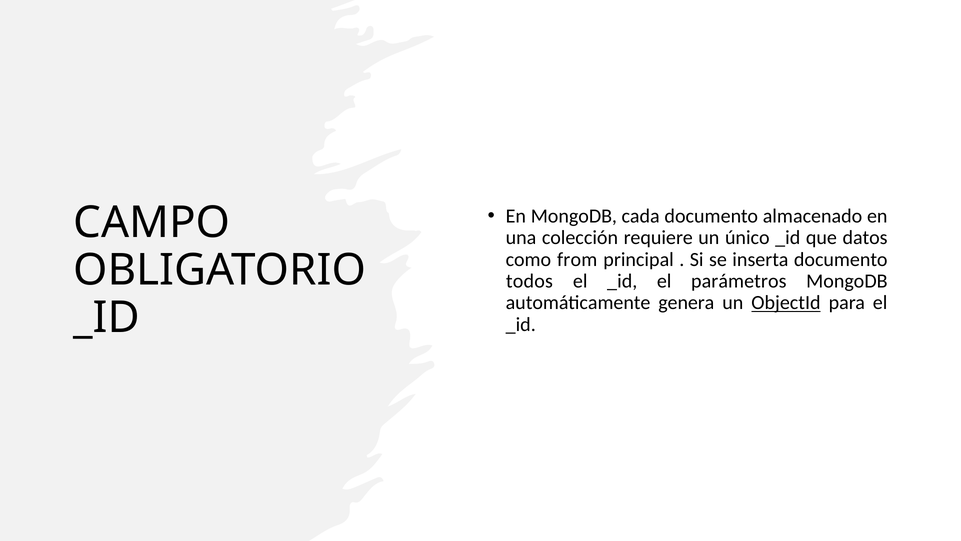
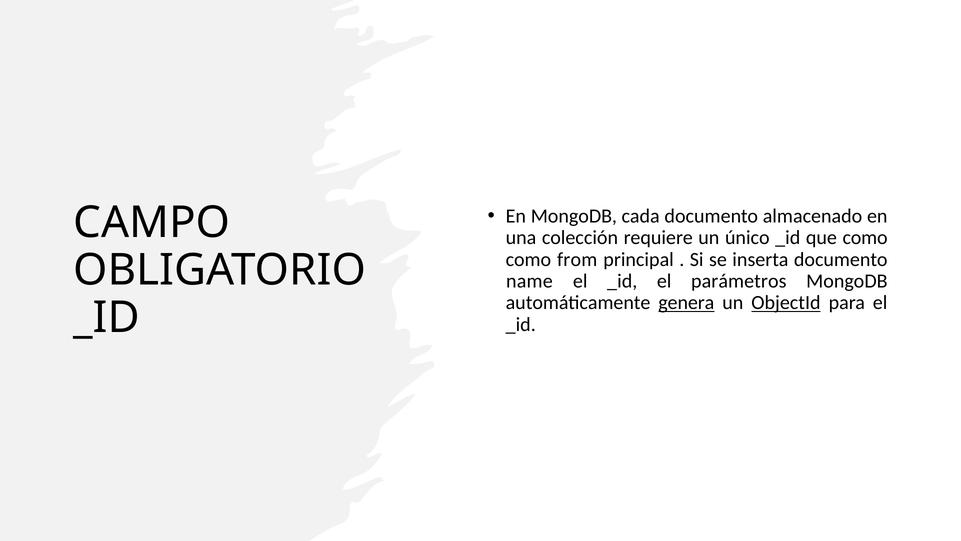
que datos: datos -> como
todos: todos -> name
genera underline: none -> present
